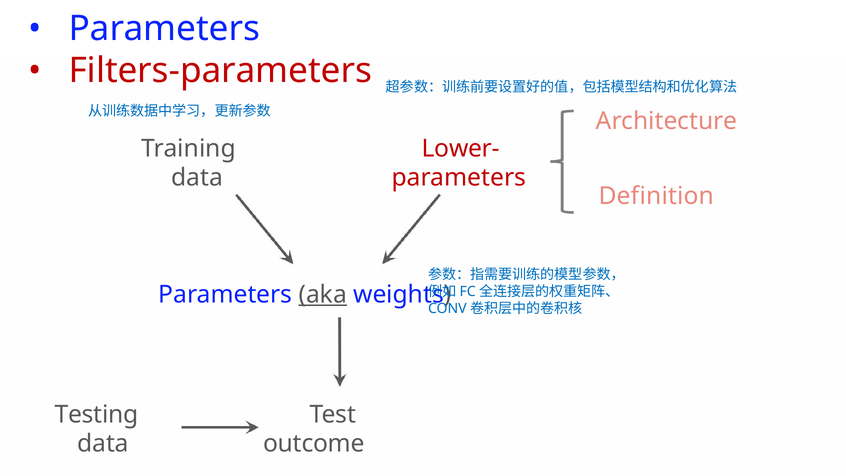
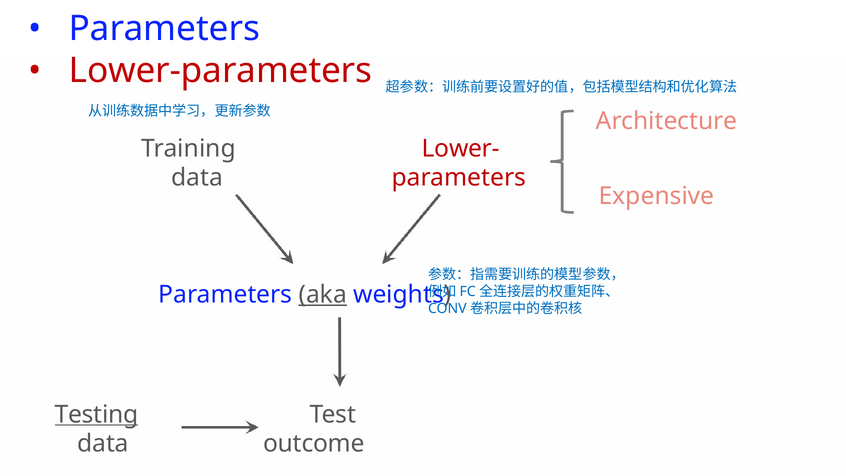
Filters-parameters: Filters-parameters -> Lower-parameters
Definition: Definition -> Expensive
Testing underline: none -> present
